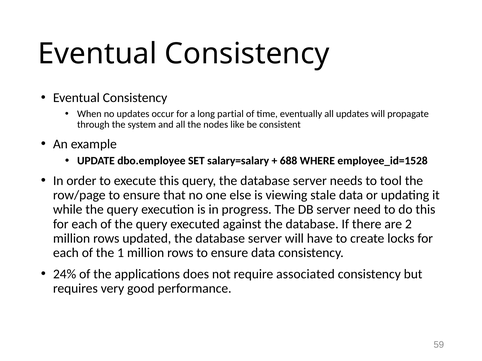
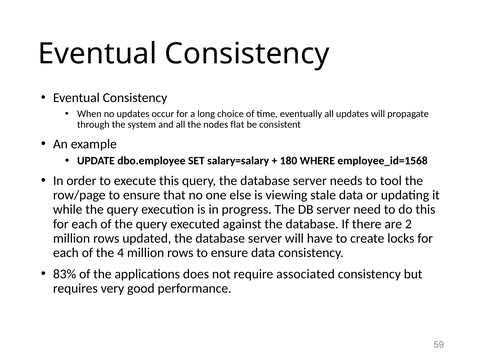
partial: partial -> choice
like: like -> flat
688: 688 -> 180
employee_id=1528: employee_id=1528 -> employee_id=1568
1: 1 -> 4
24%: 24% -> 83%
